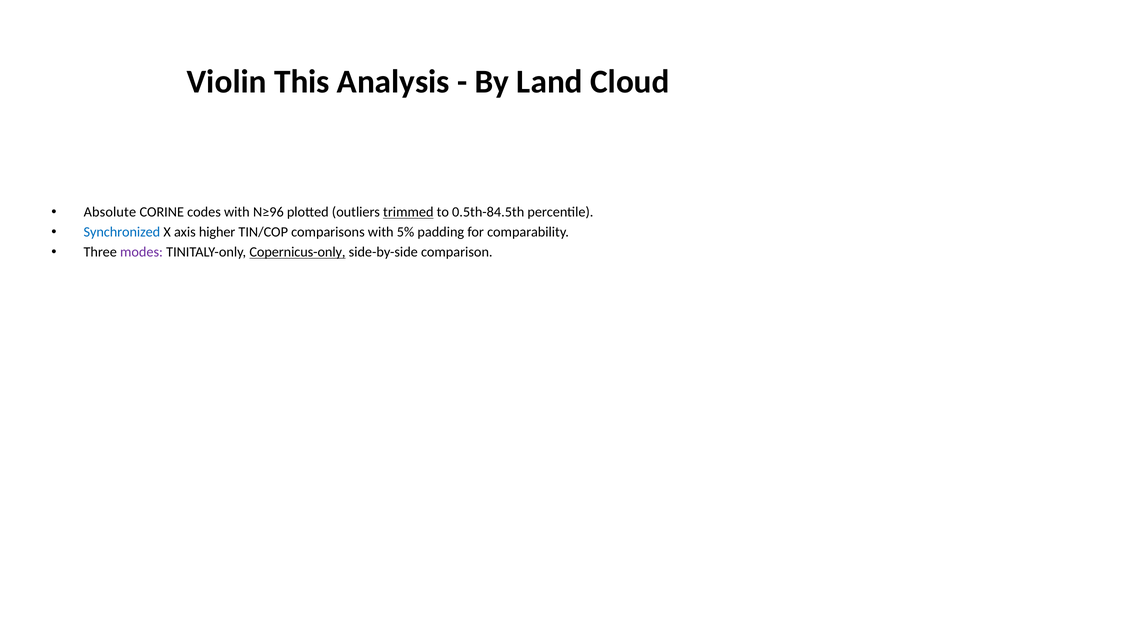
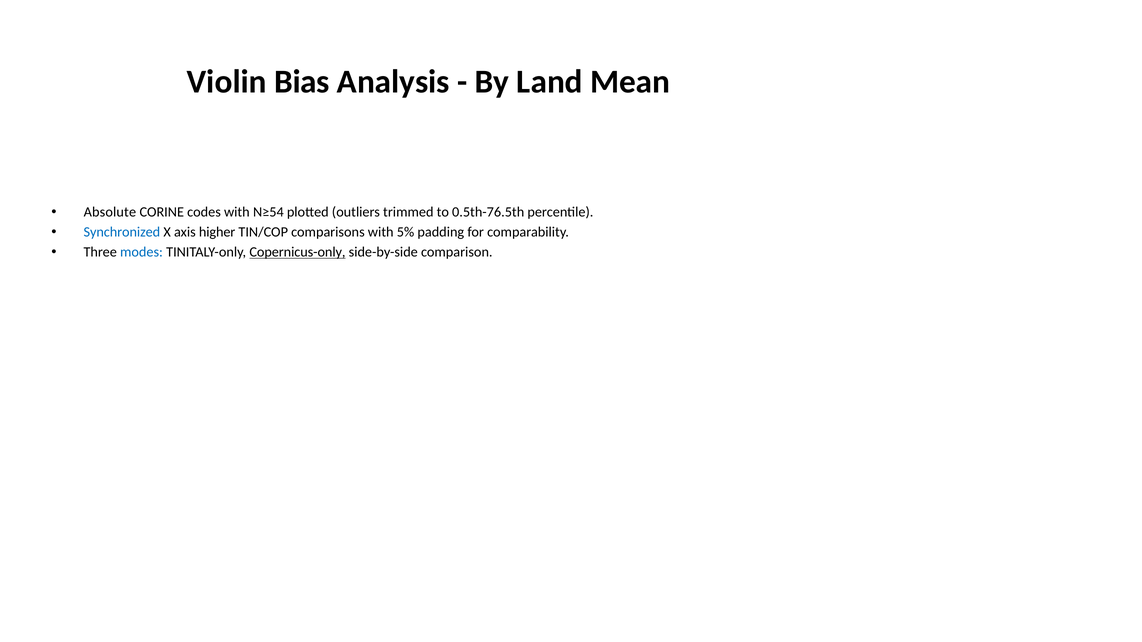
This: This -> Bias
Cloud: Cloud -> Mean
N≥96: N≥96 -> N≥54
trimmed underline: present -> none
0.5th-84.5th: 0.5th-84.5th -> 0.5th-76.5th
modes colour: purple -> blue
